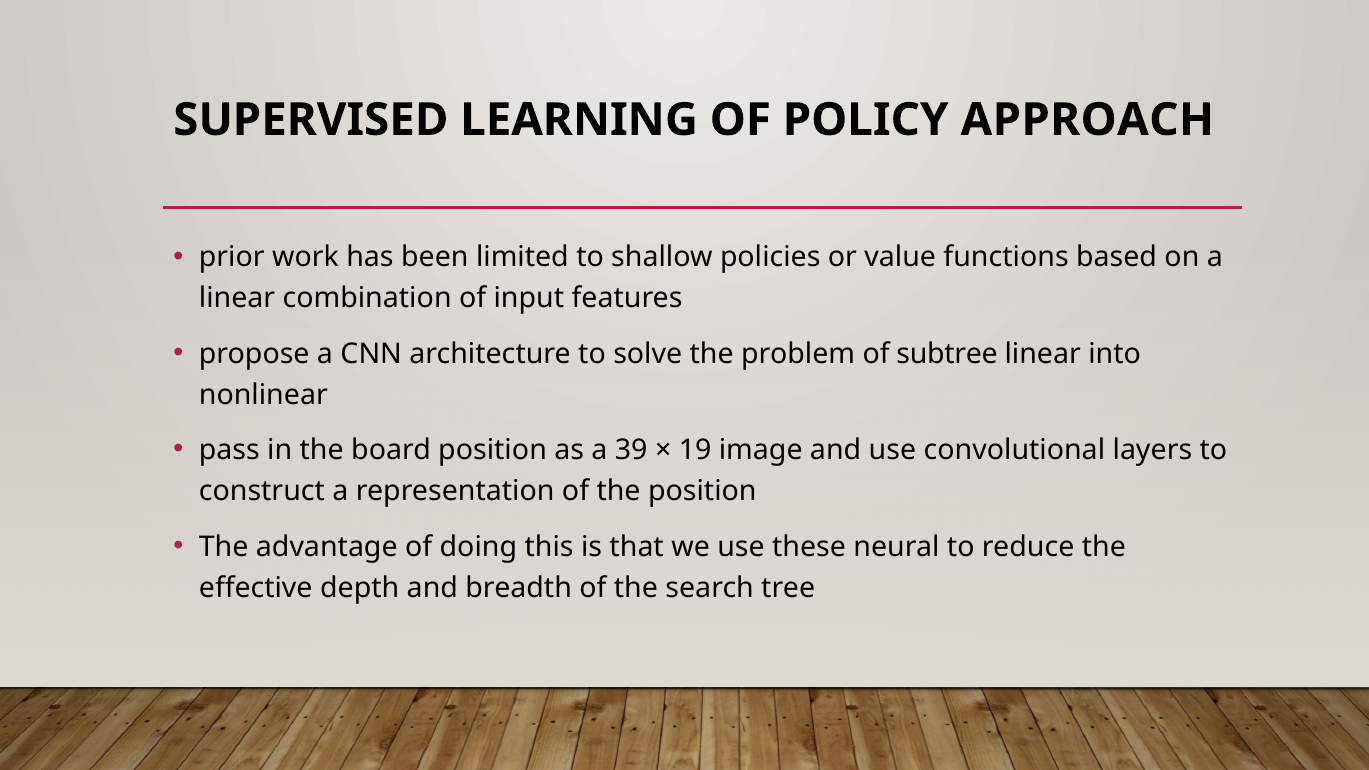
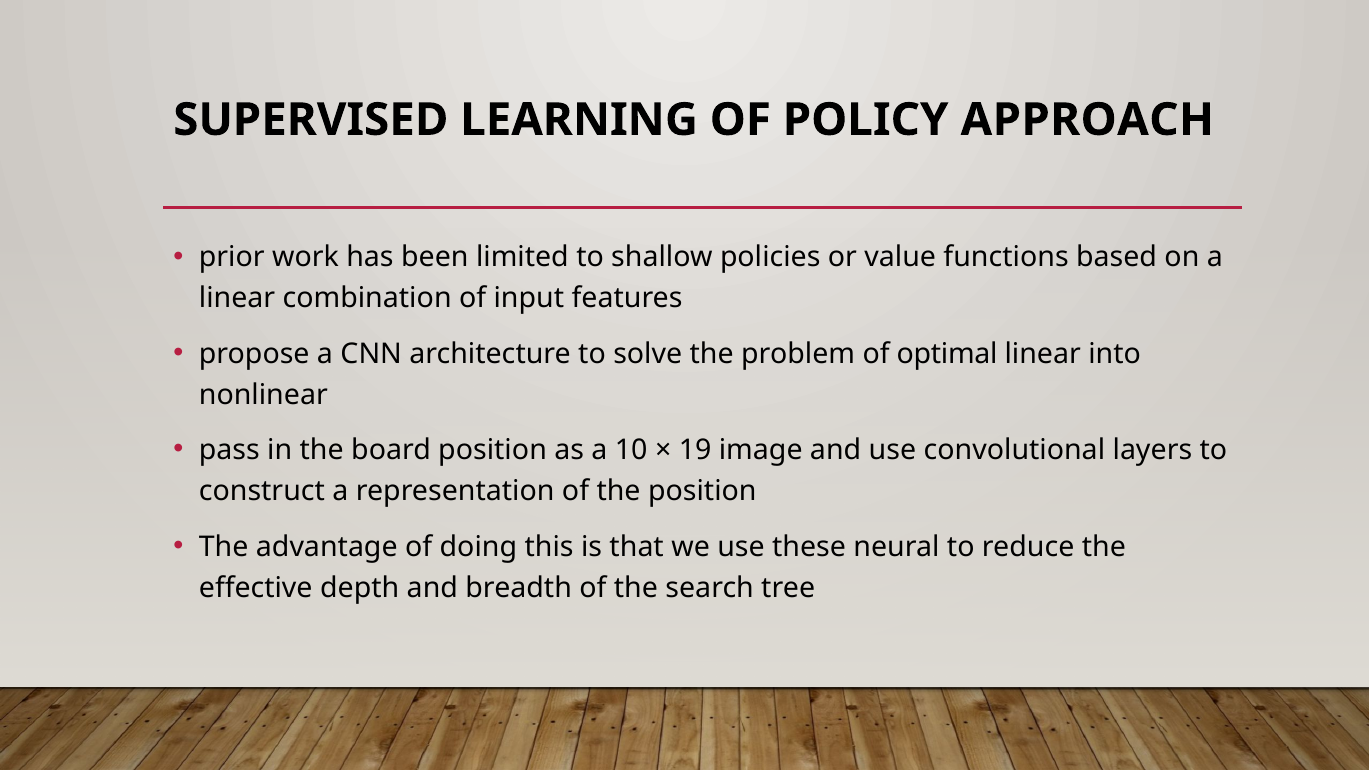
subtree: subtree -> optimal
39: 39 -> 10
